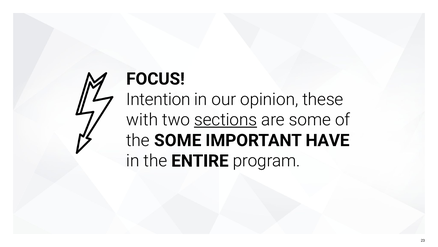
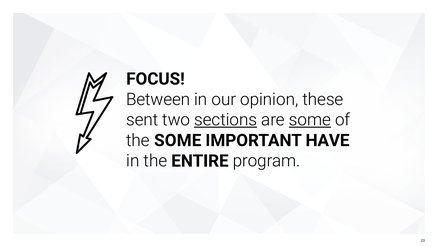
Intention: Intention -> Between
with: with -> sent
some at (310, 120) underline: none -> present
